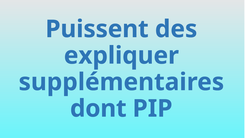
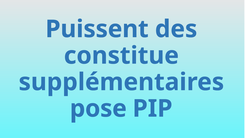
expliquer: expliquer -> constitue
dont: dont -> pose
